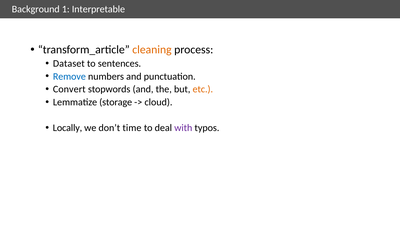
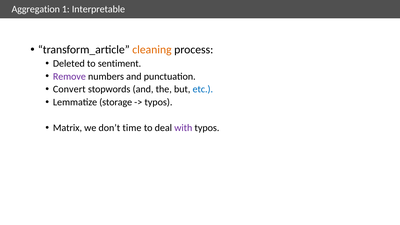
Background: Background -> Aggregation
Dataset: Dataset -> Deleted
sentences: sentences -> sentiment
Remove colour: blue -> purple
etc colour: orange -> blue
cloud at (158, 102): cloud -> typos
Locally: Locally -> Matrix
